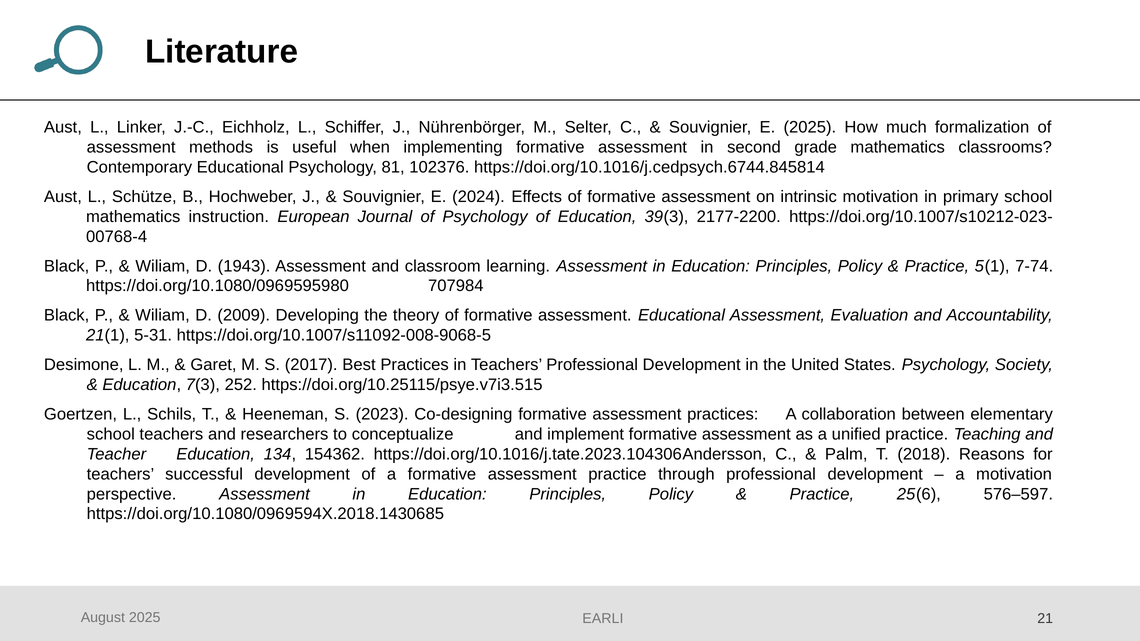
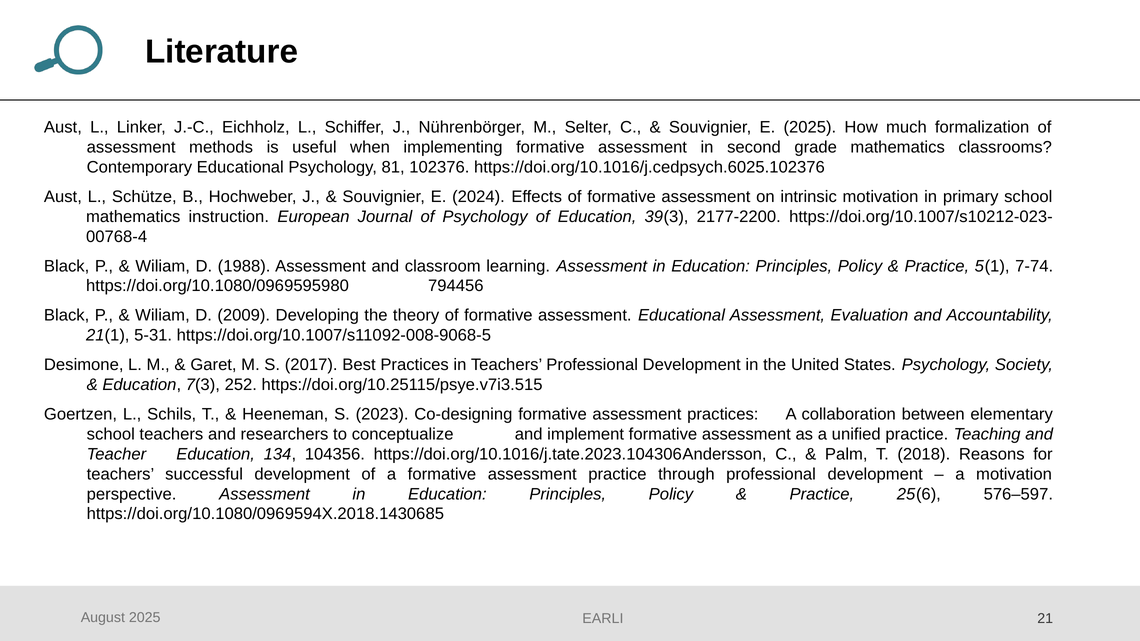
https://doi.org/10.1016/j.cedpsych.6744.845814: https://doi.org/10.1016/j.cedpsych.6744.845814 -> https://doi.org/10.1016/j.cedpsych.6025.102376
1943: 1943 -> 1988
707984: 707984 -> 794456
154362: 154362 -> 104356
